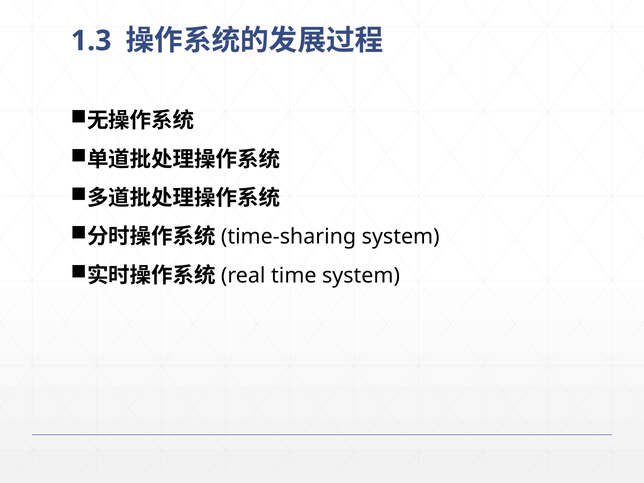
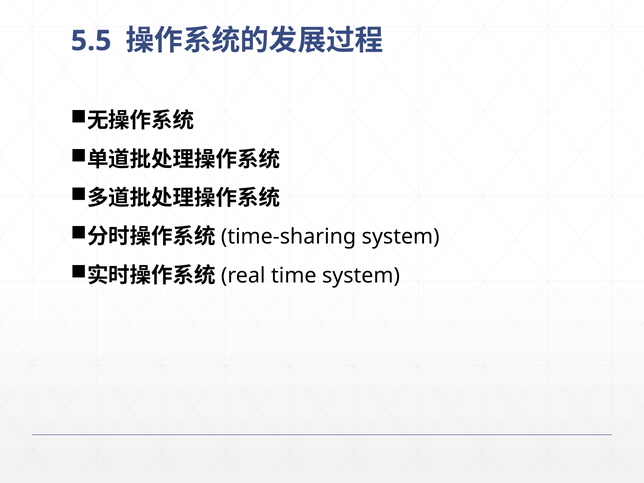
1.3: 1.3 -> 5.5
